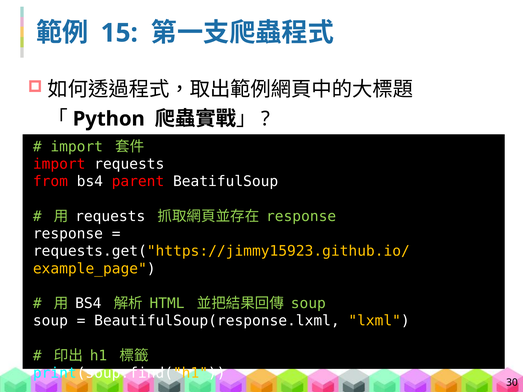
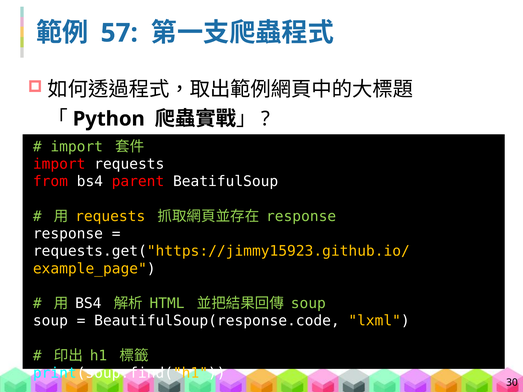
15: 15 -> 57
requests at (110, 216) colour: white -> yellow
BeautifulSoup(response.lxml: BeautifulSoup(response.lxml -> BeautifulSoup(response.code
